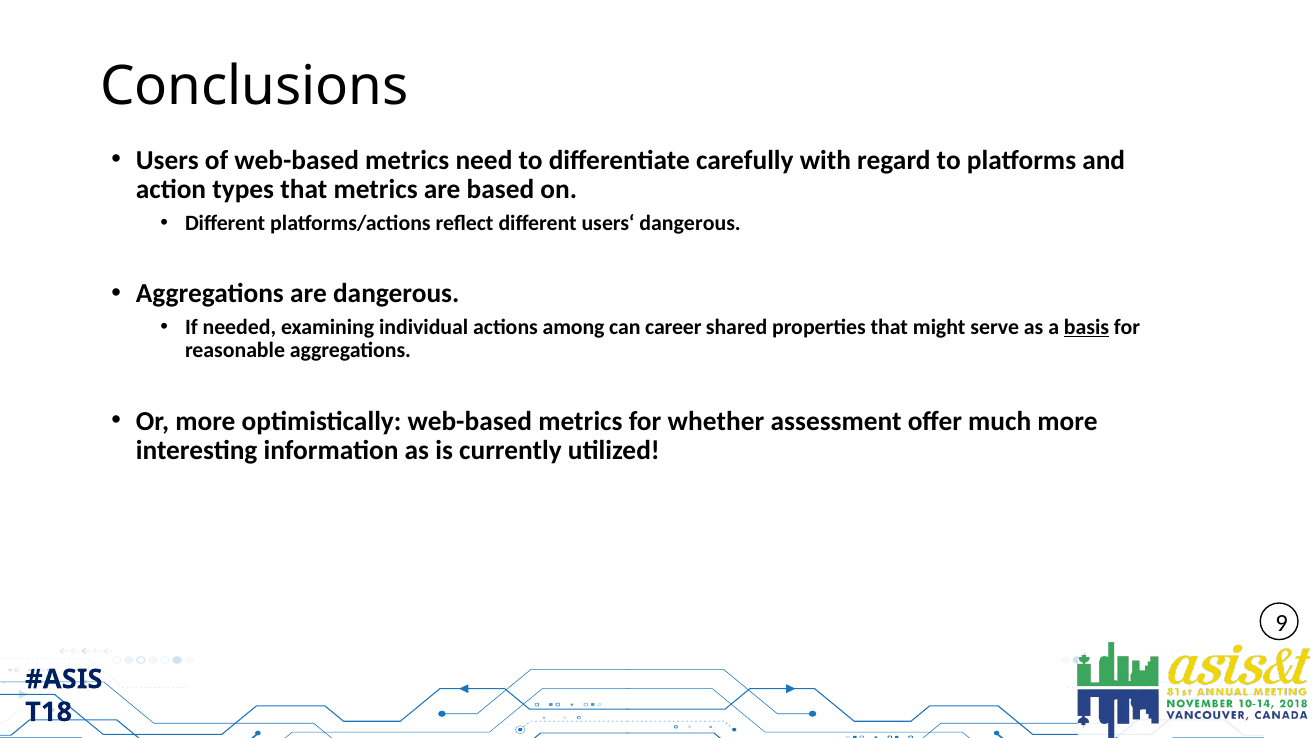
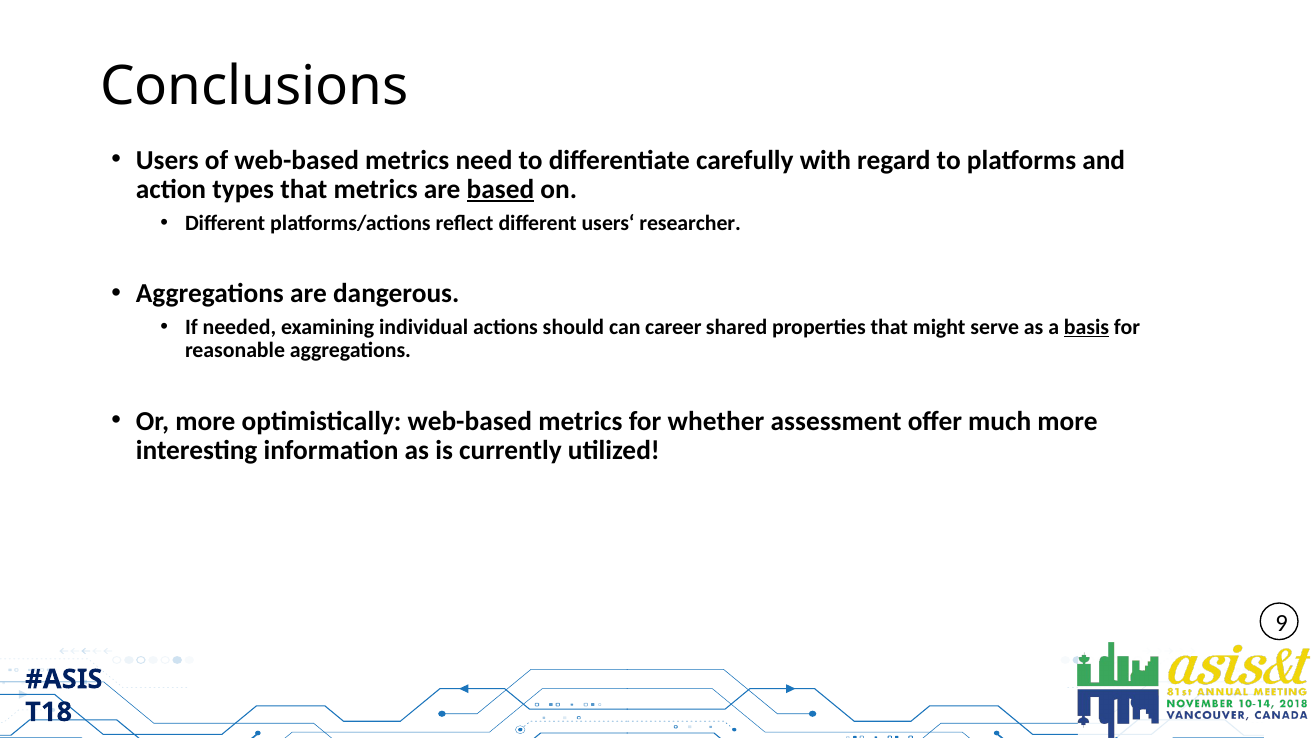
based underline: none -> present
users‘ dangerous: dangerous -> researcher
among: among -> should
